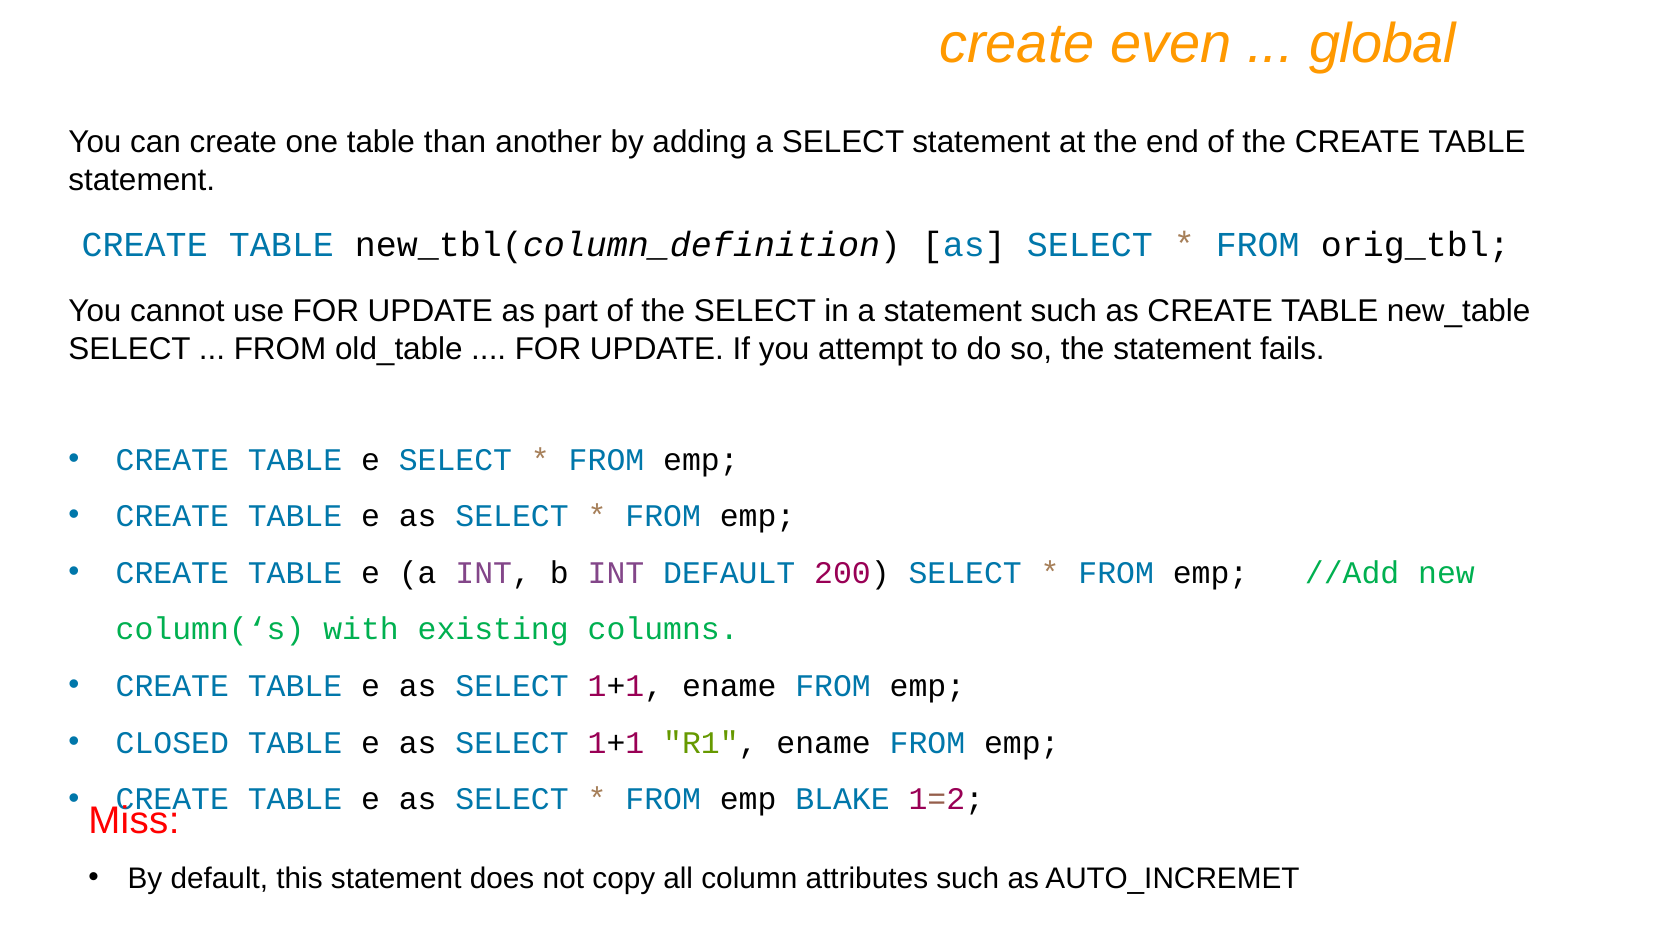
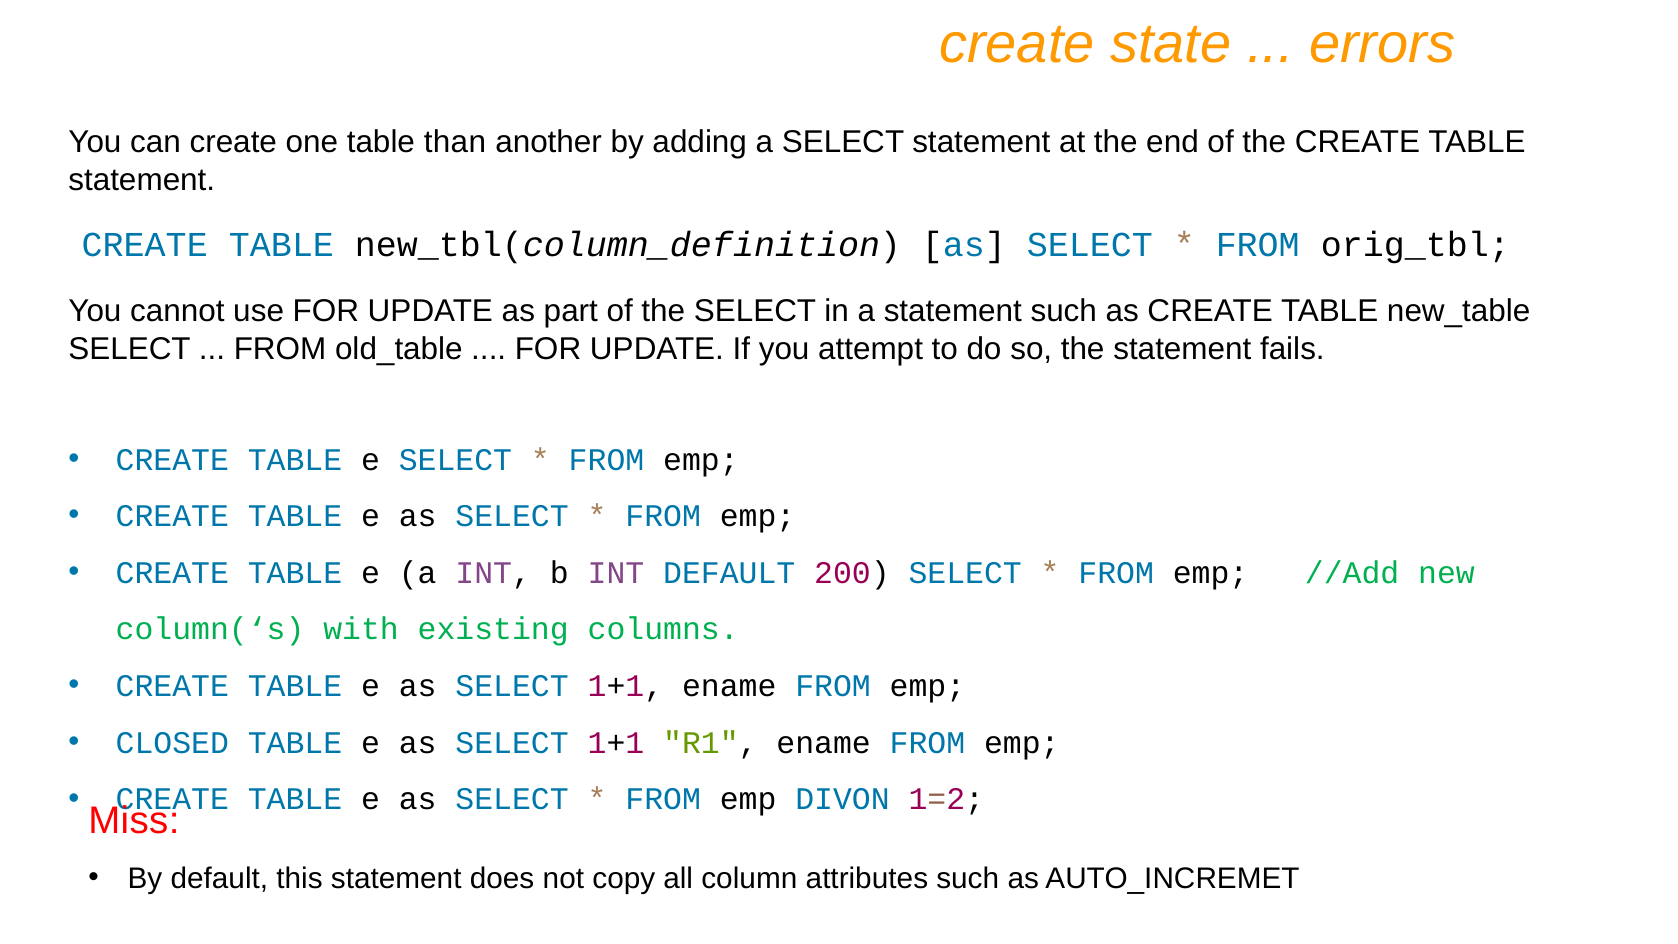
even: even -> state
global: global -> errors
BLAKE: BLAKE -> DIVON
